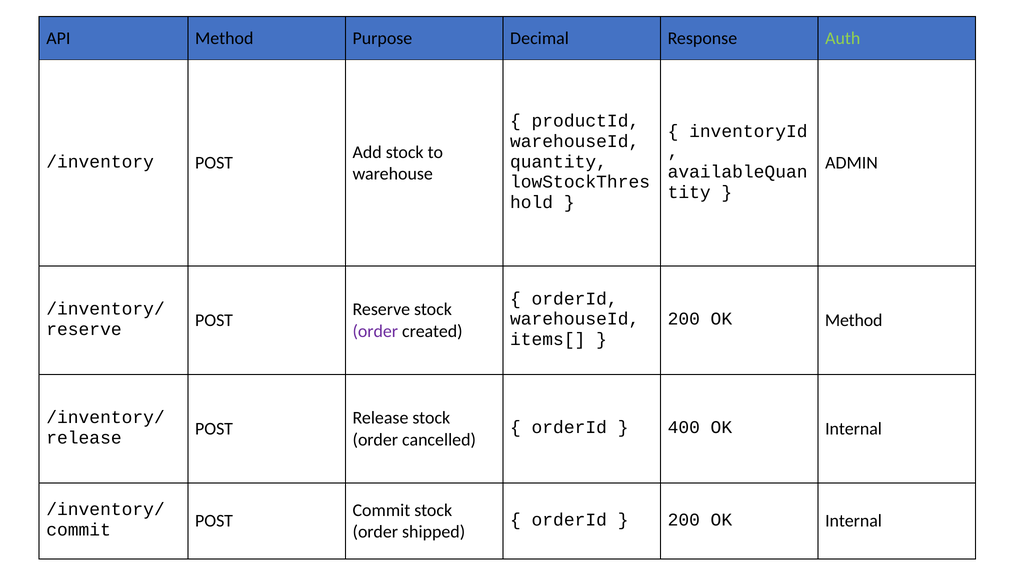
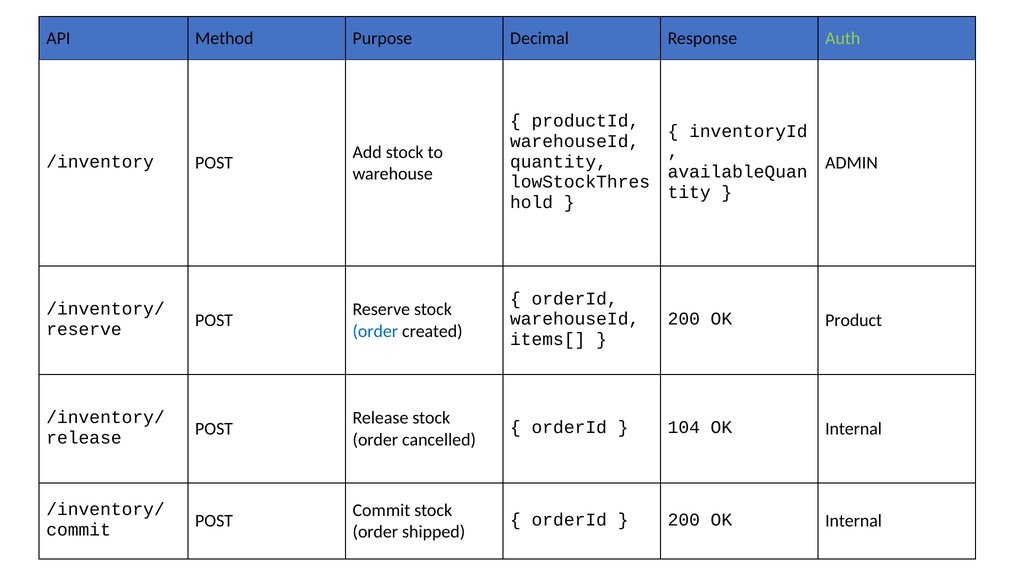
OK Method: Method -> Product
order at (375, 331) colour: purple -> blue
400: 400 -> 104
